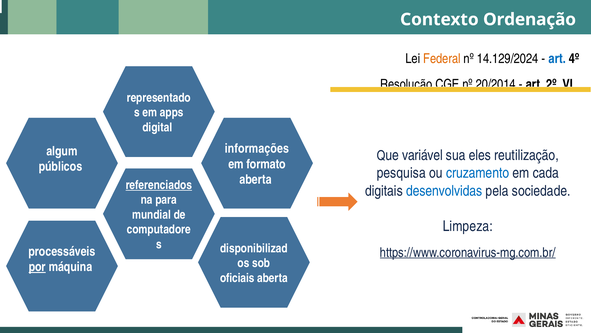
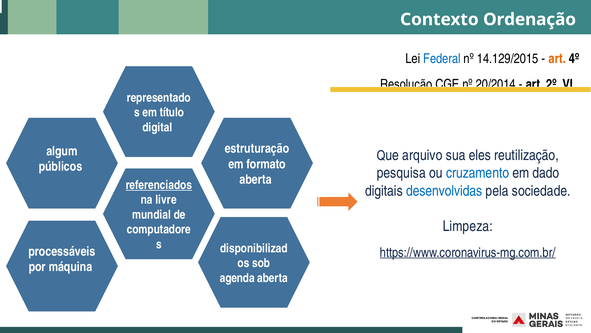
Federal colour: orange -> blue
14.129/2024: 14.129/2024 -> 14.129/2015
art at (557, 58) colour: blue -> orange
apps: apps -> título
informações: informações -> estruturação
variável: variável -> arquivo
cada: cada -> dado
para: para -> livre
por underline: present -> none
oficiais: oficiais -> agenda
